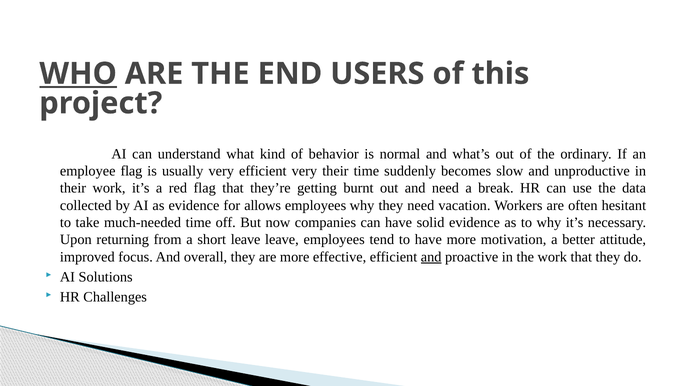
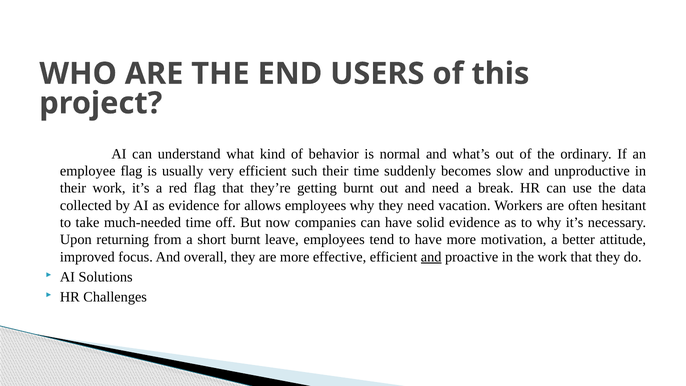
WHO underline: present -> none
efficient very: very -> such
short leave: leave -> burnt
